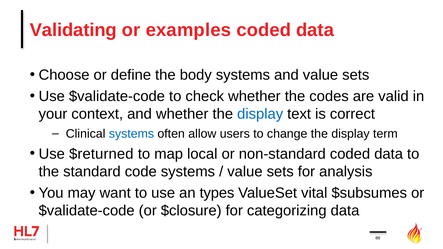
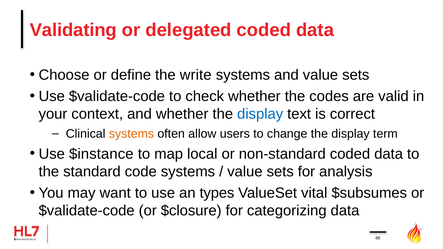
examples: examples -> delegated
body: body -> write
systems at (131, 134) colour: blue -> orange
$returned: $returned -> $instance
